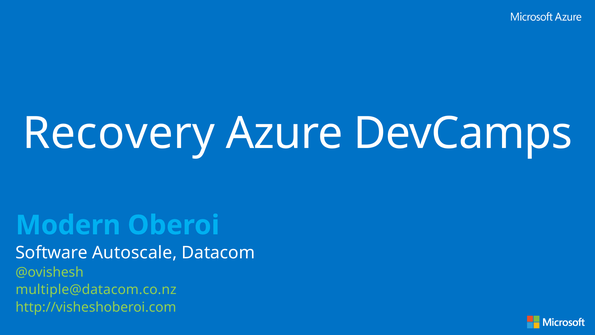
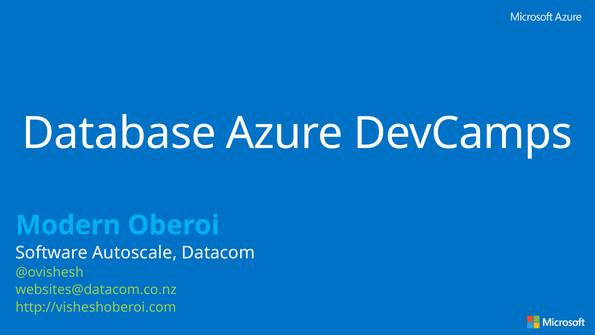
Recovery: Recovery -> Database
multiple@datacom.co.nz: multiple@datacom.co.nz -> websites@datacom.co.nz
